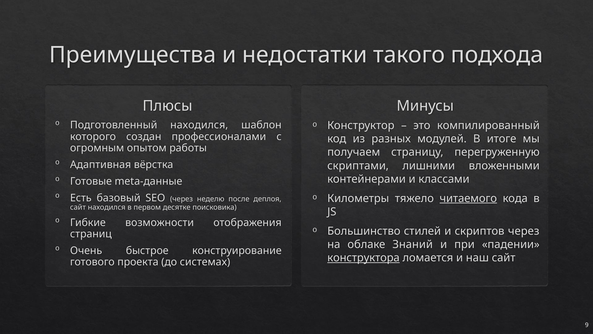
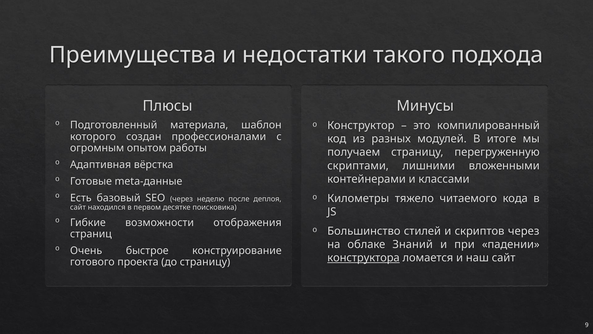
Подготовленный находился: находился -> материала
читаемого underline: present -> none
до системах: системах -> страницу
